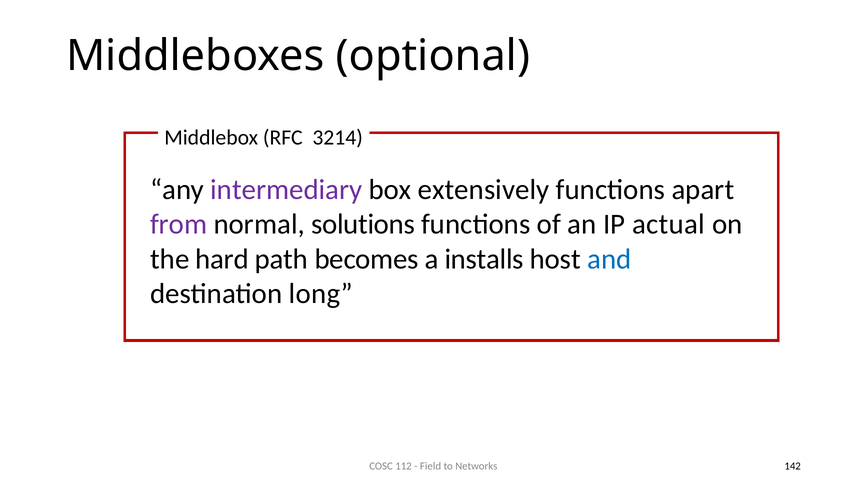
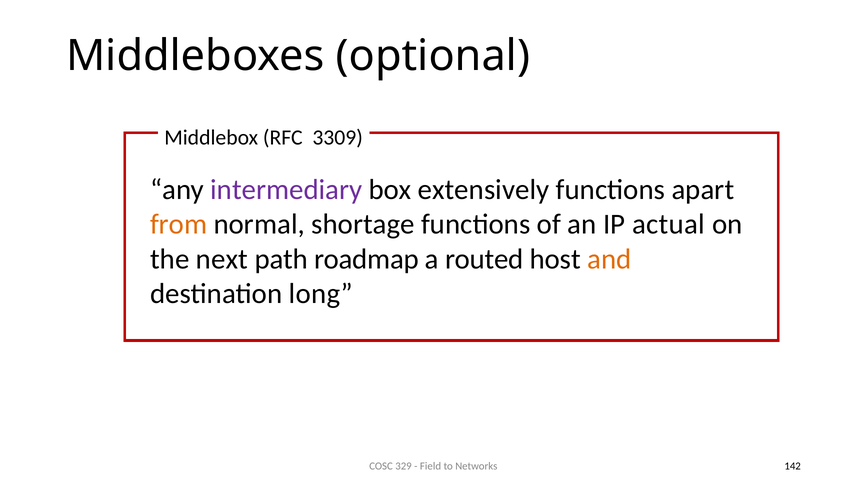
3214: 3214 -> 3309
from colour: purple -> orange
solutions: solutions -> shortage
hard: hard -> next
becomes: becomes -> roadmap
installs: installs -> routed
and colour: blue -> orange
112: 112 -> 329
